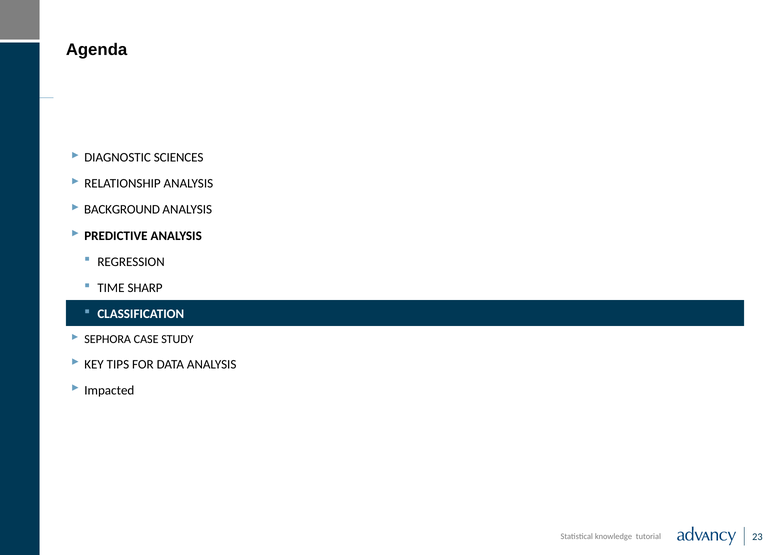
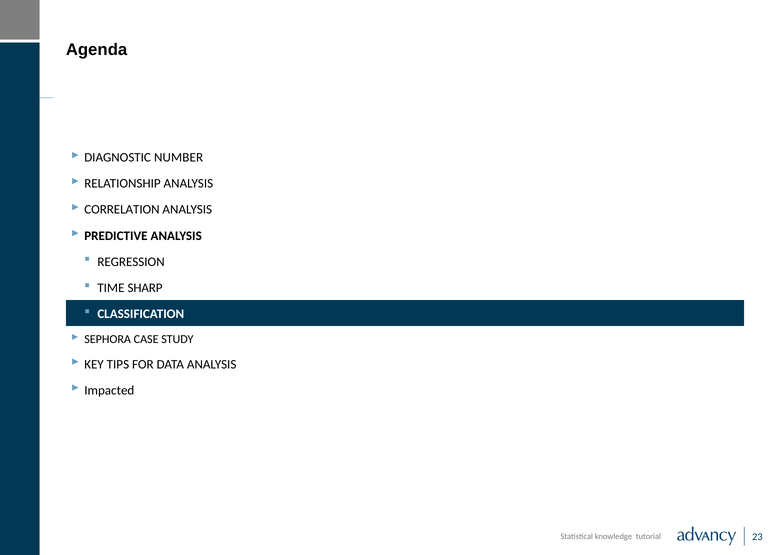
SCIENCES: SCIENCES -> NUMBER
BACKGROUND: BACKGROUND -> CORRELATION
